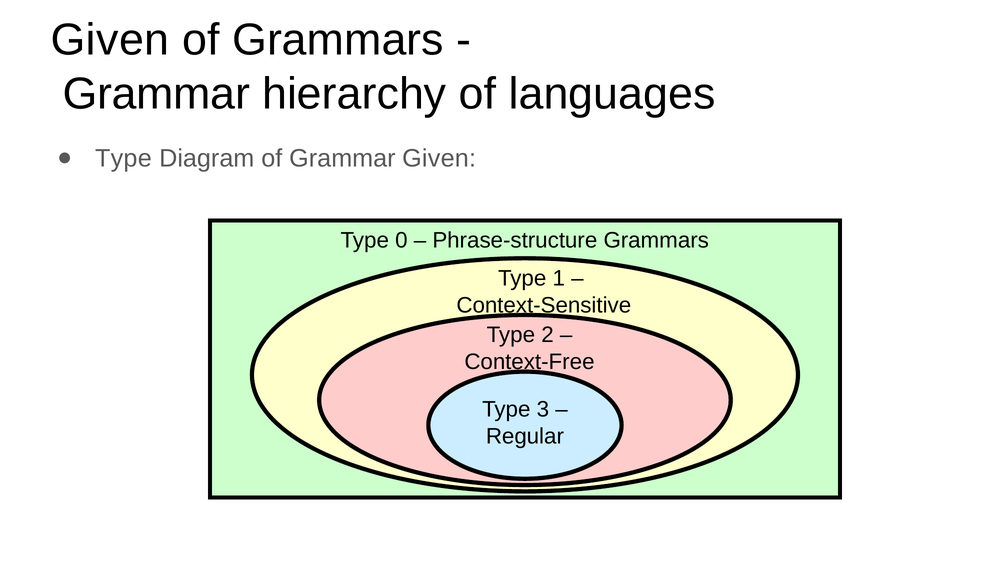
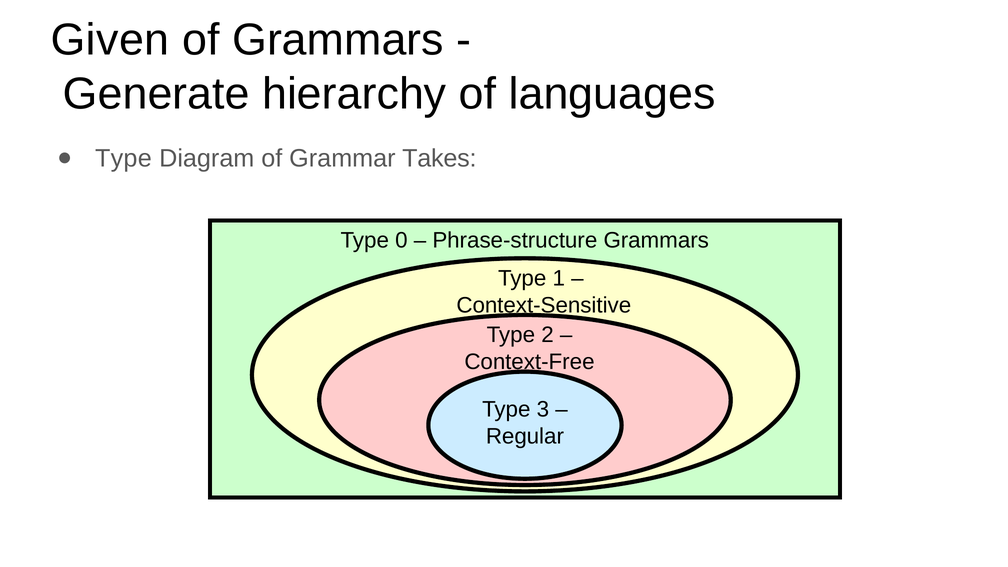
Grammar at (156, 94): Grammar -> Generate
Grammar Given: Given -> Takes
